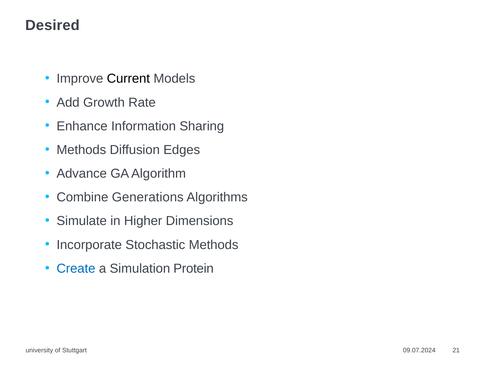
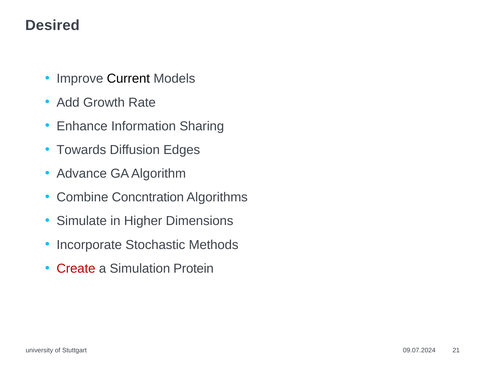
Methods at (81, 150): Methods -> Towards
Generations: Generations -> Concntration
Create colour: blue -> red
